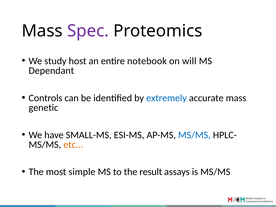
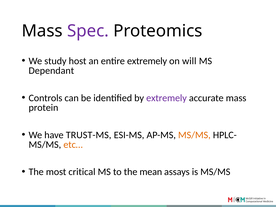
entire notebook: notebook -> extremely
extremely at (167, 98) colour: blue -> purple
genetic: genetic -> protein
SMALL-MS: SMALL-MS -> TRUST-MS
MS/MS at (194, 135) colour: blue -> orange
simple: simple -> critical
result: result -> mean
